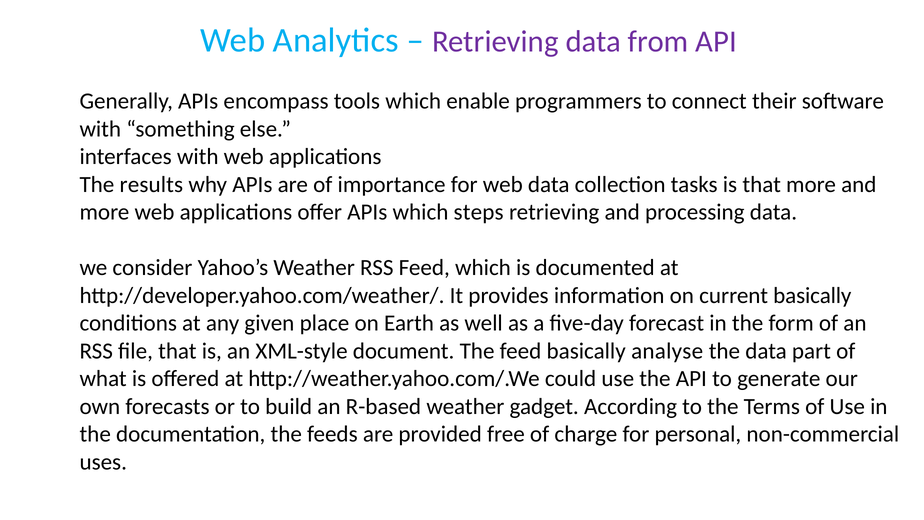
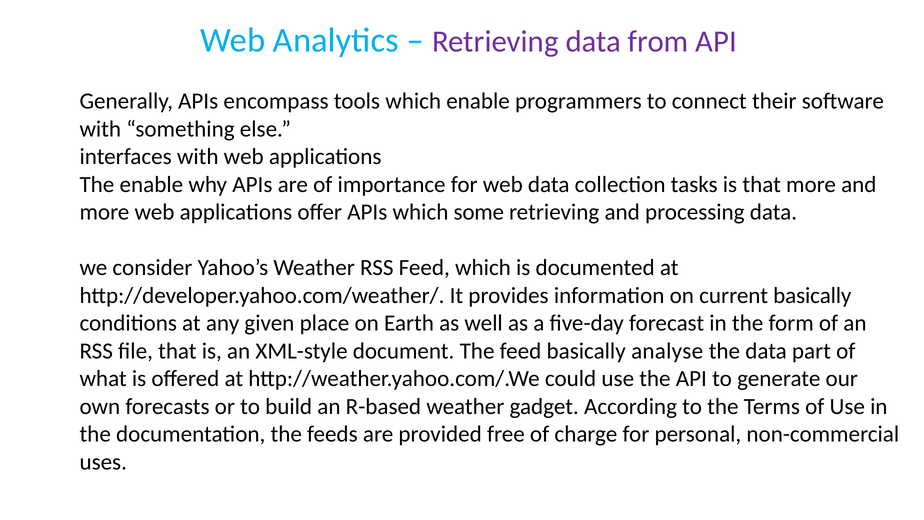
The results: results -> enable
steps: steps -> some
